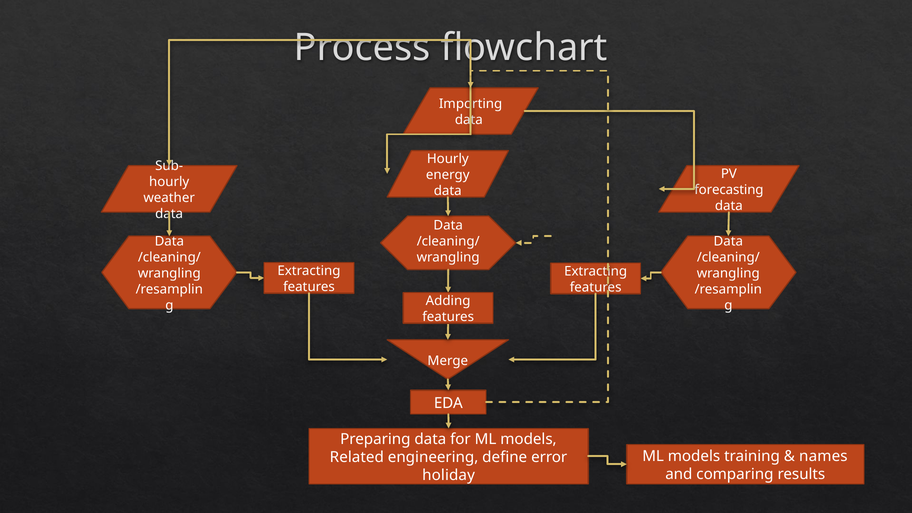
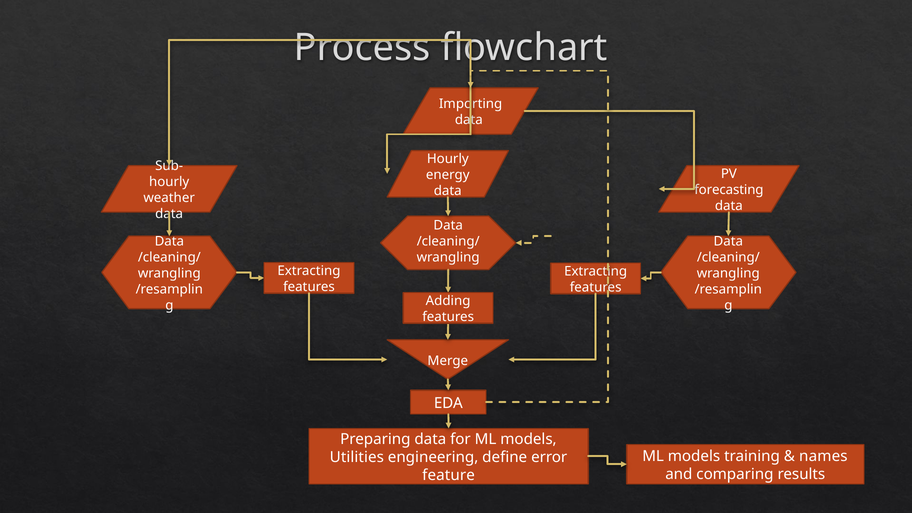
Related: Related -> Utilities
holiday: holiday -> feature
